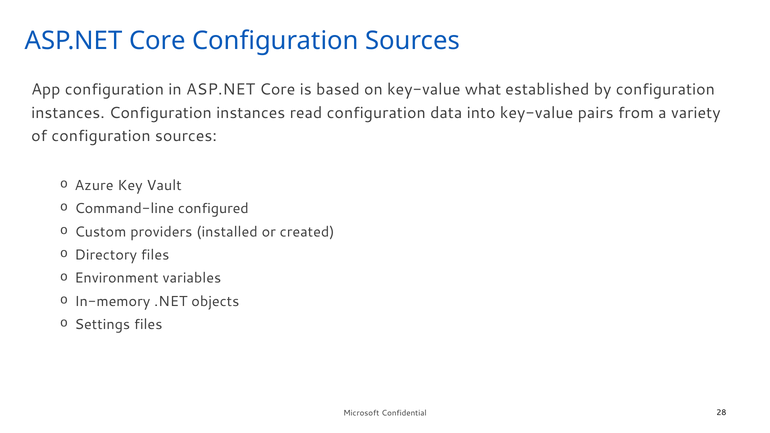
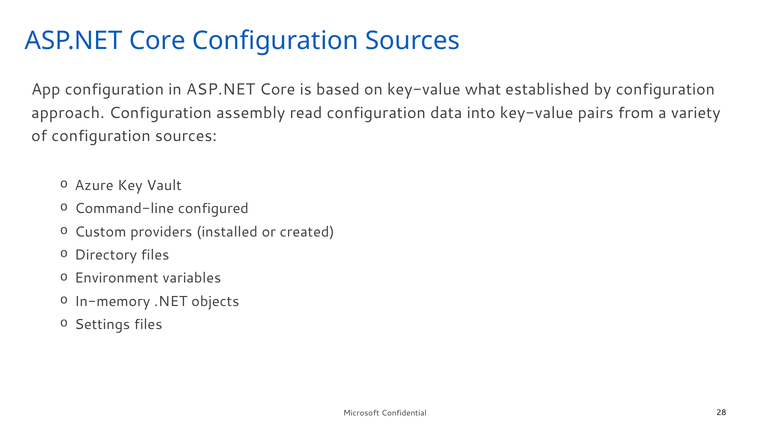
instances at (68, 113): instances -> approach
instances at (251, 113): instances -> assembly
